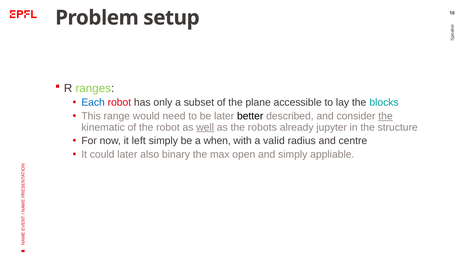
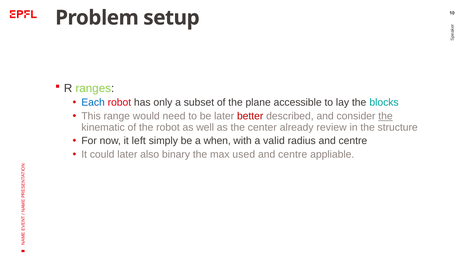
better colour: black -> red
well underline: present -> none
robots: robots -> center
jupyter: jupyter -> review
open: open -> used
simply at (293, 154): simply -> centre
